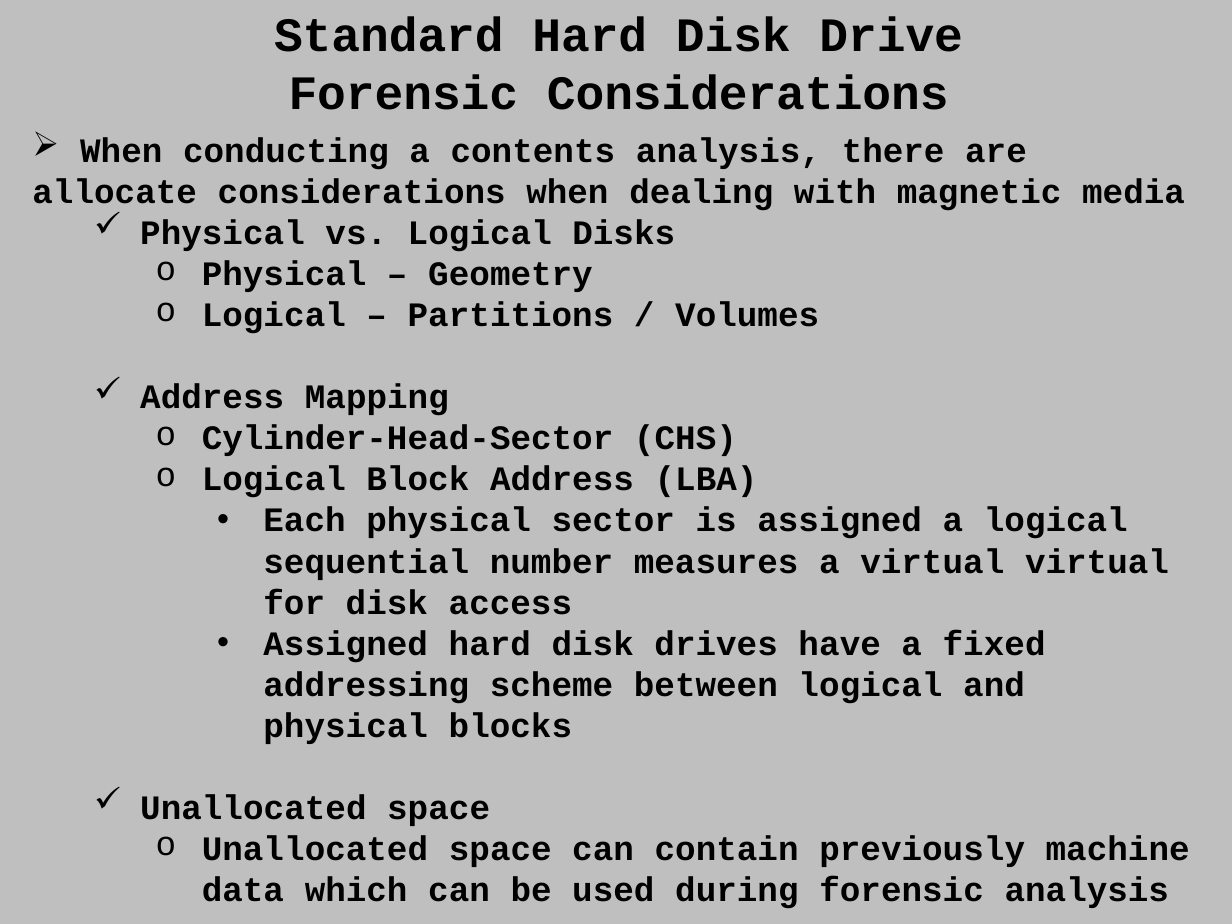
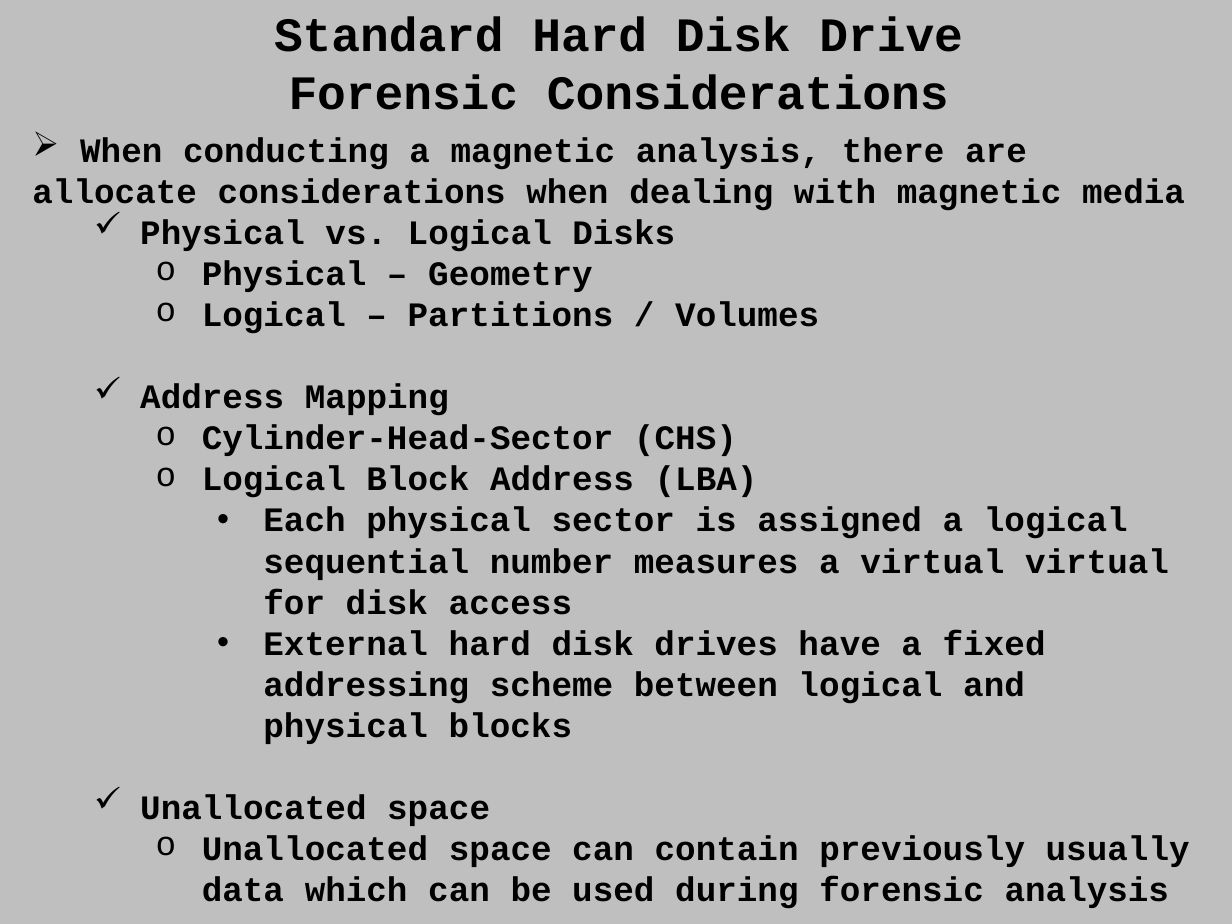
a contents: contents -> magnetic
Assigned at (346, 644): Assigned -> External
machine: machine -> usually
